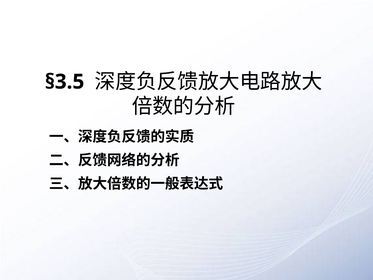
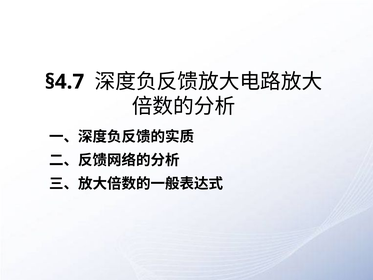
§3.5: §3.5 -> §4.7
